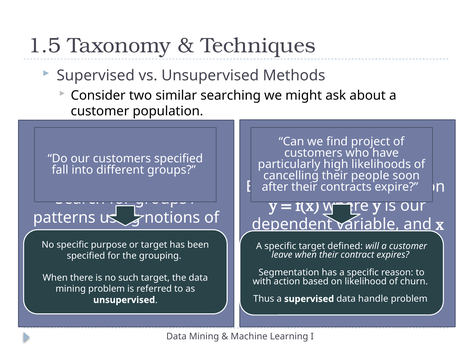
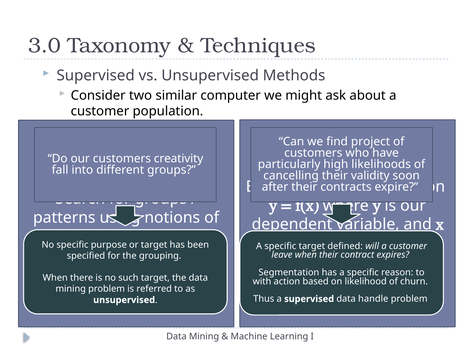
1.5: 1.5 -> 3.0
searching: searching -> computer
customers specified: specified -> creativity
people: people -> validity
